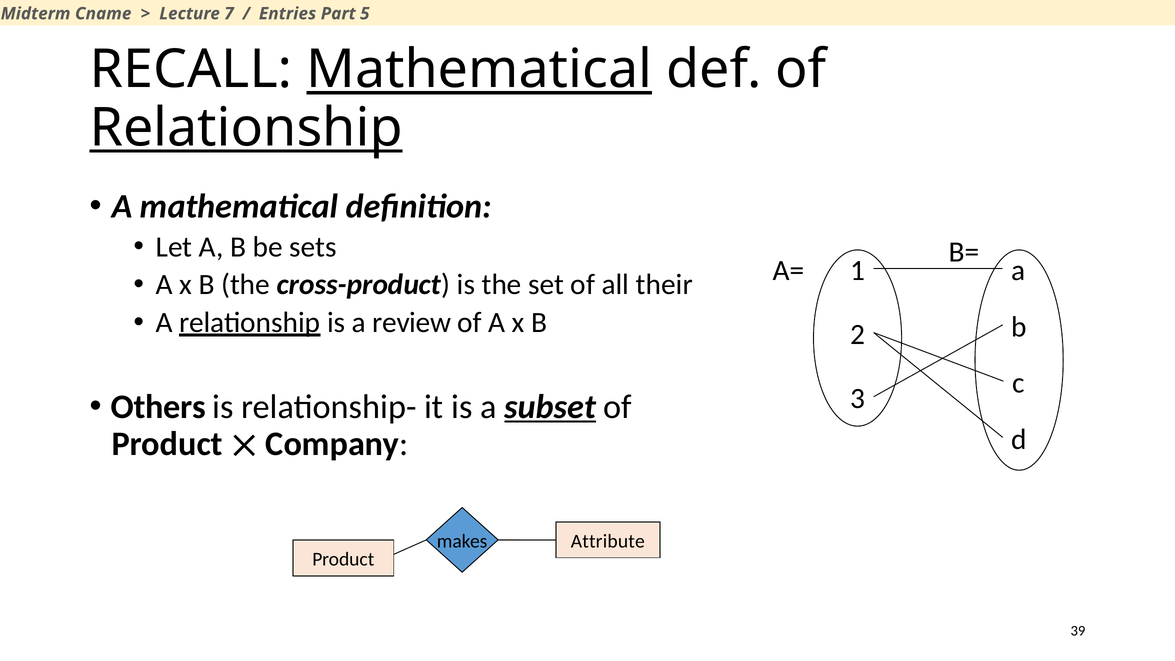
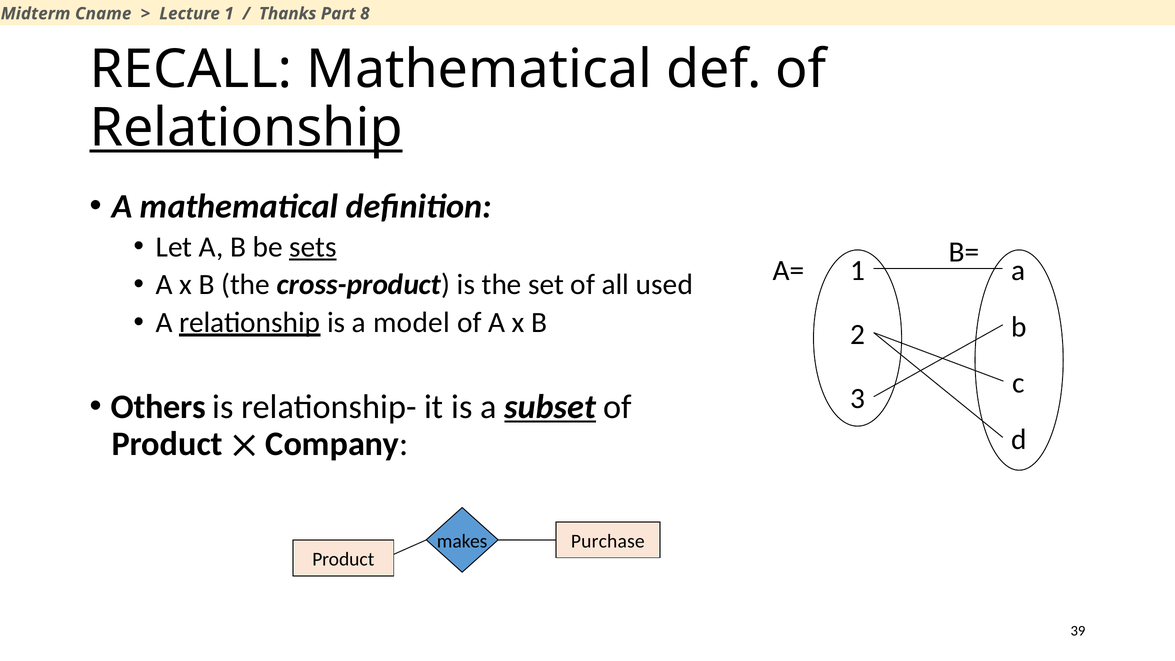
Lecture 7: 7 -> 1
Entries: Entries -> Thanks
5: 5 -> 8
Mathematical at (479, 70) underline: present -> none
sets underline: none -> present
their: their -> used
review: review -> model
Attribute: Attribute -> Purchase
